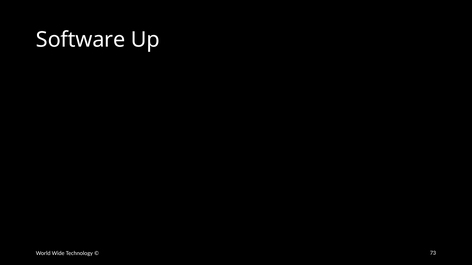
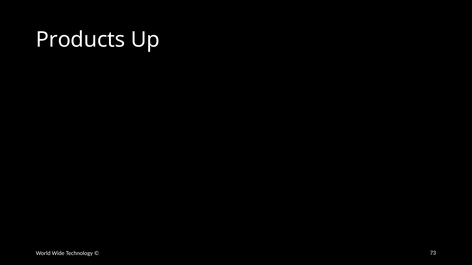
Software: Software -> Products
